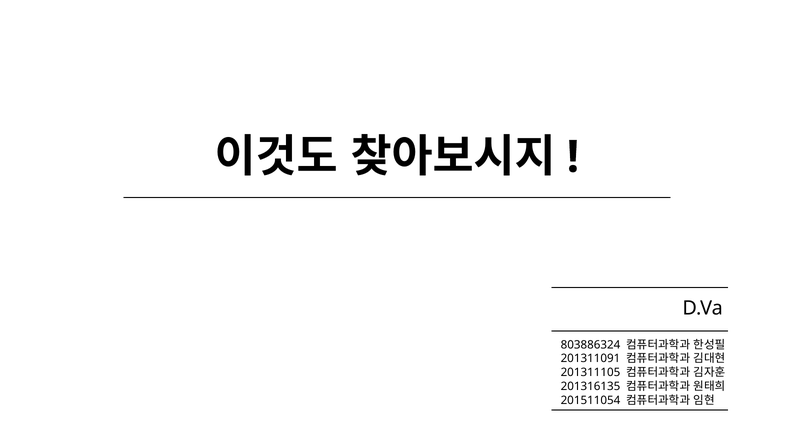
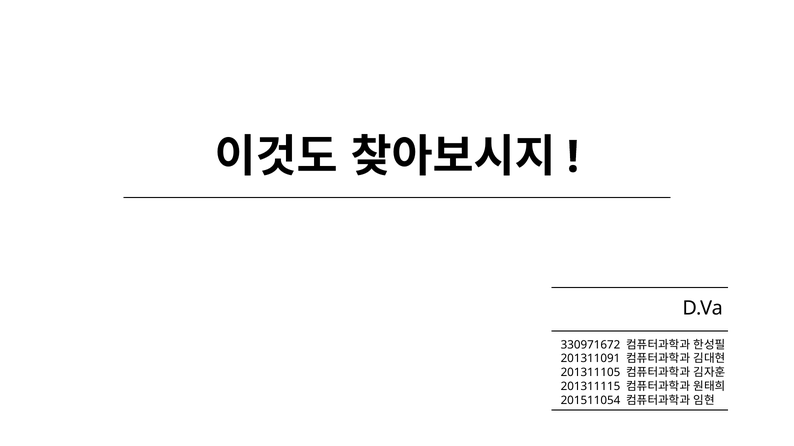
803886324: 803886324 -> 330971672
201316135: 201316135 -> 201311115
